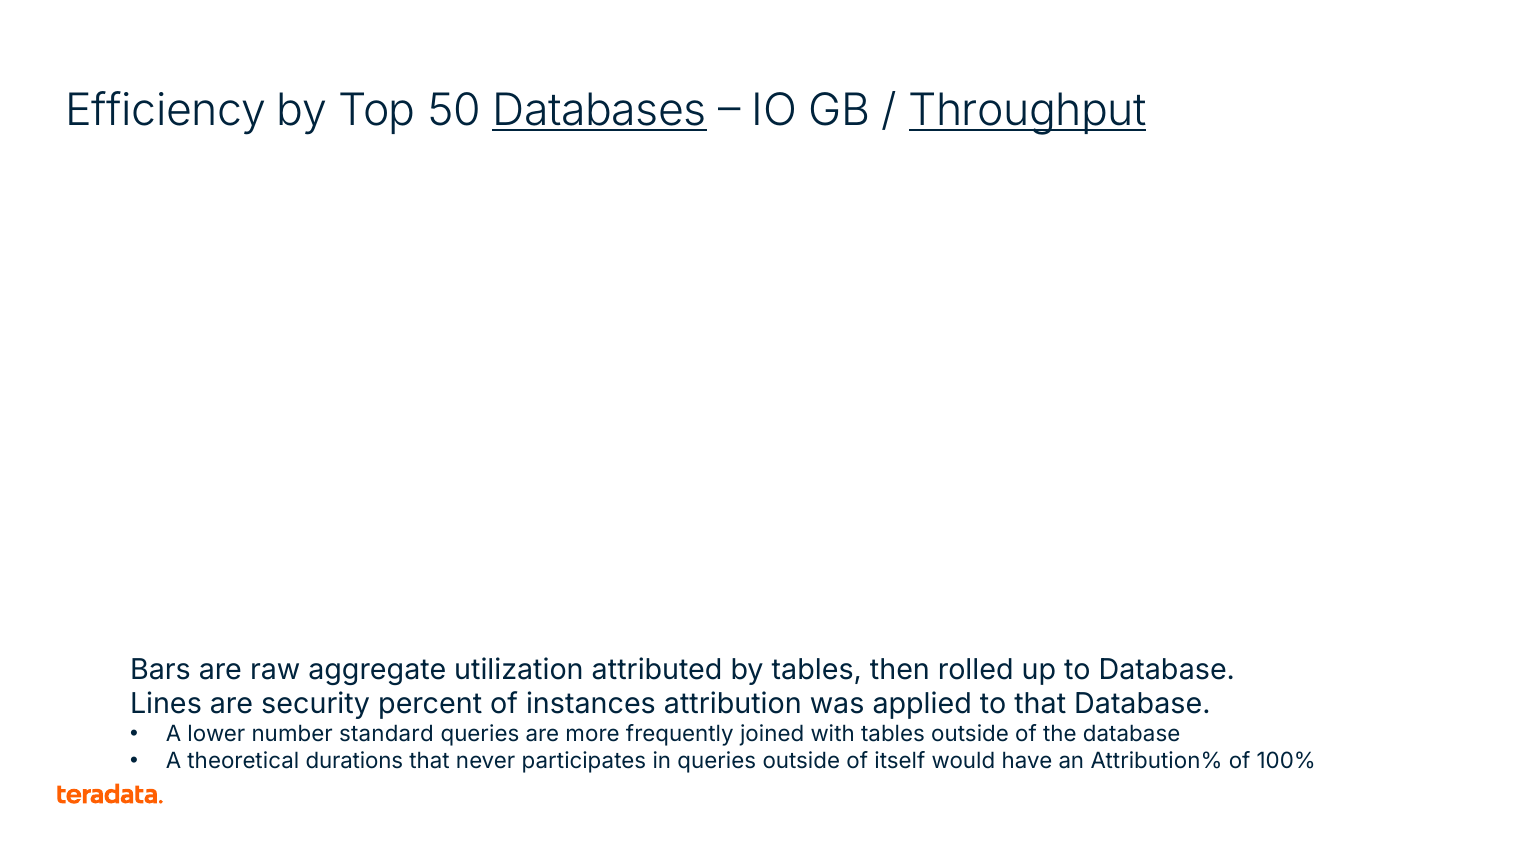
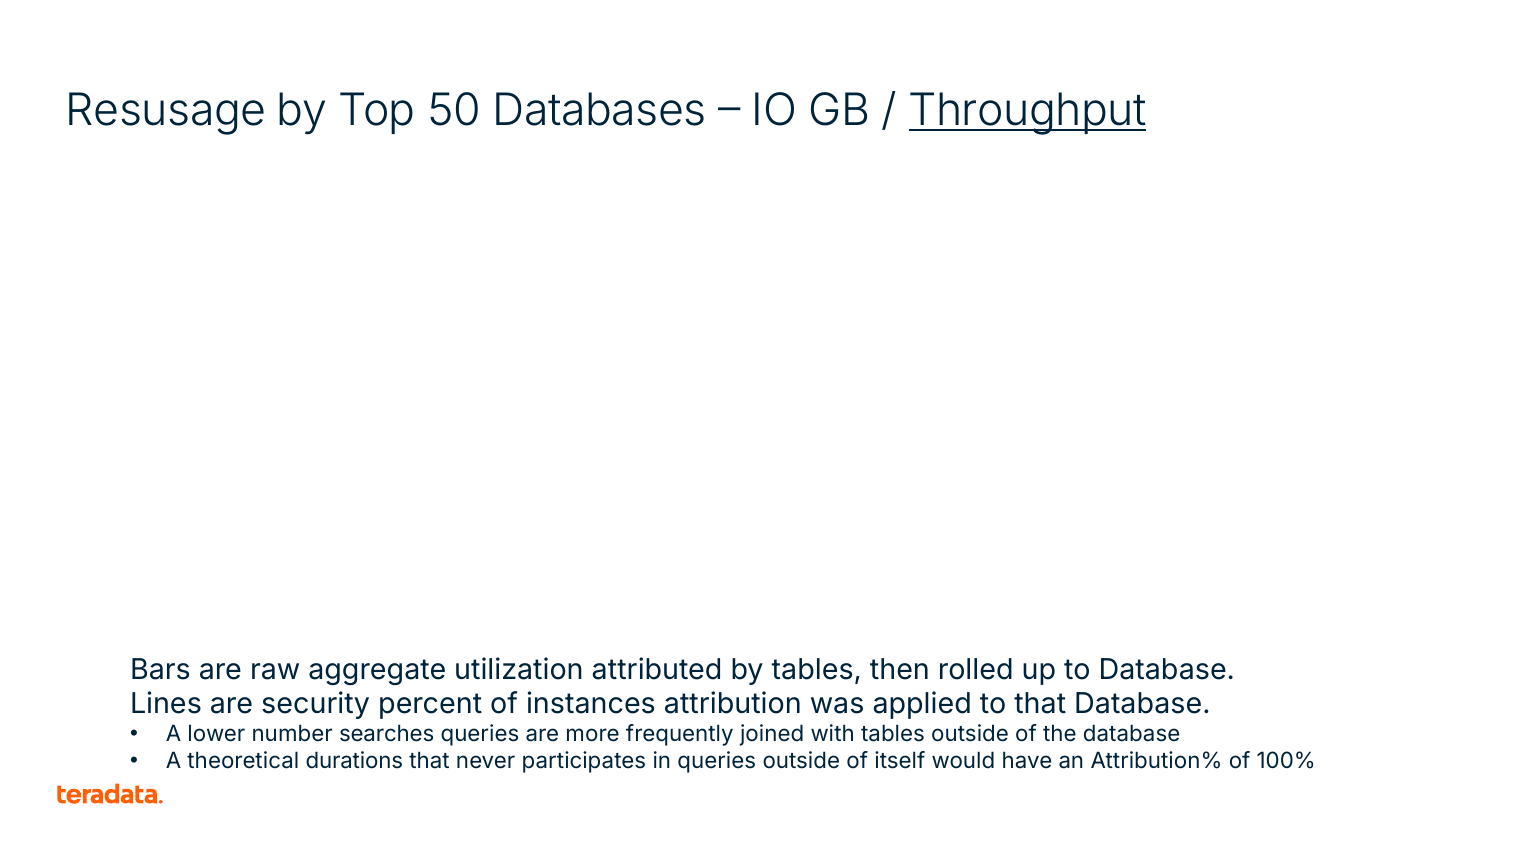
Efficiency: Efficiency -> Resusage
Databases underline: present -> none
standard: standard -> searches
